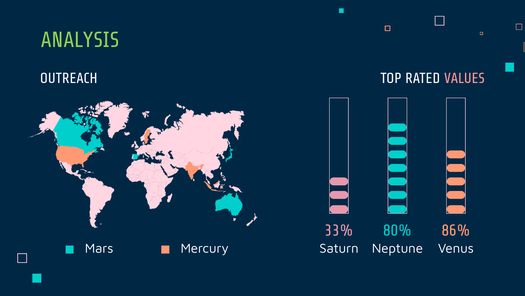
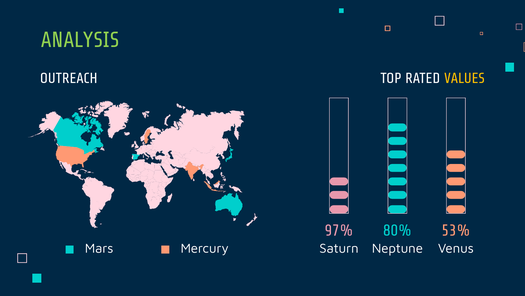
VALUES colour: pink -> yellow
33%: 33% -> 97%
86%: 86% -> 53%
